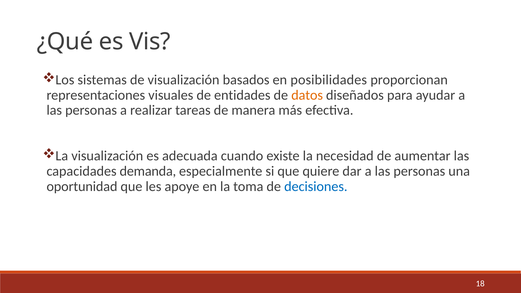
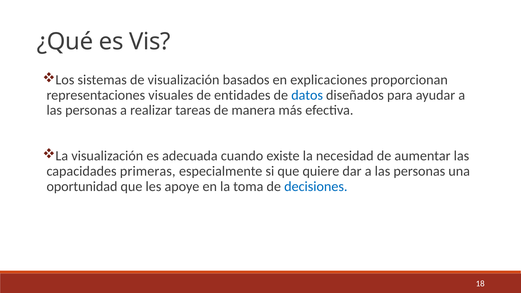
posibilidades: posibilidades -> explicaciones
datos colour: orange -> blue
demanda: demanda -> primeras
